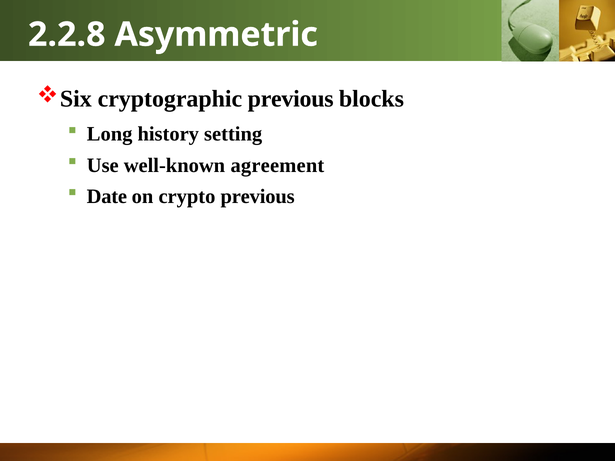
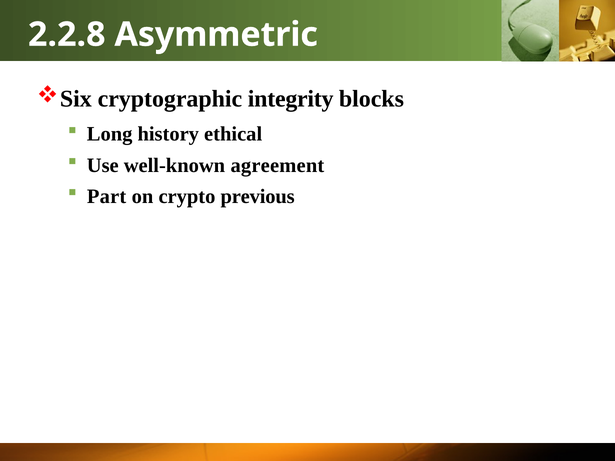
cryptographic previous: previous -> integrity
setting: setting -> ethical
Date: Date -> Part
